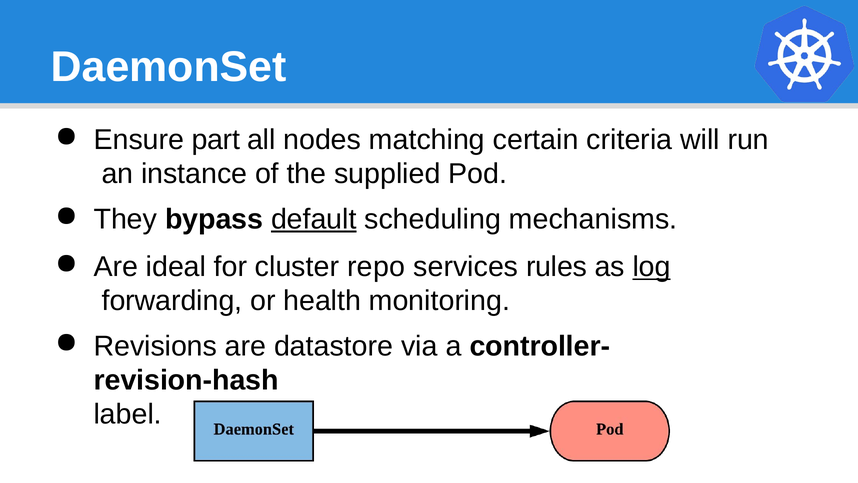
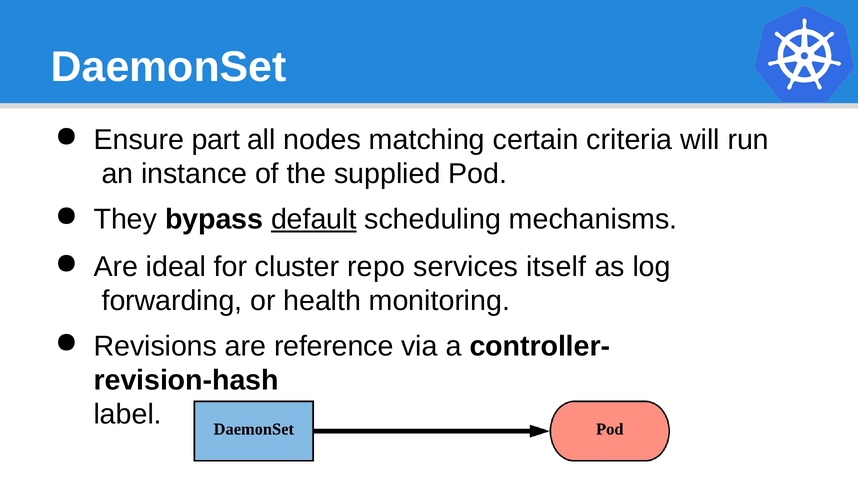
rules: rules -> itself
log underline: present -> none
datastore: datastore -> reference
